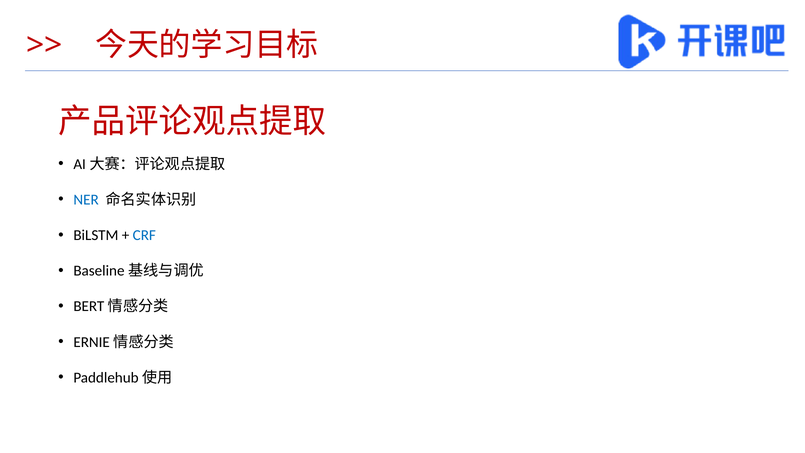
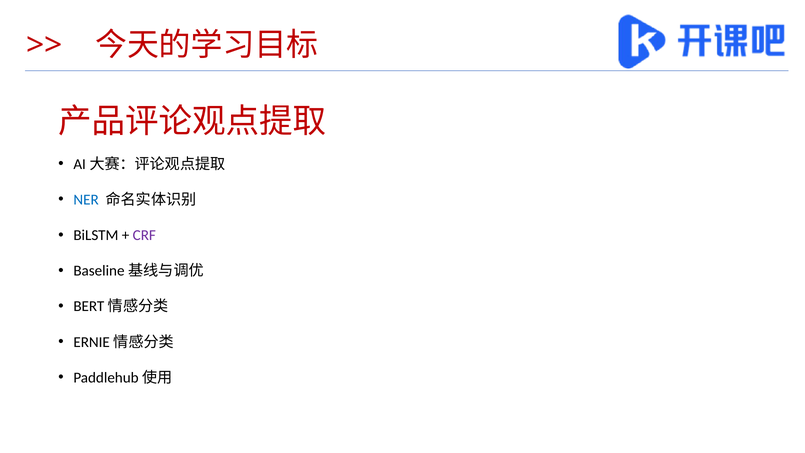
CRF colour: blue -> purple
